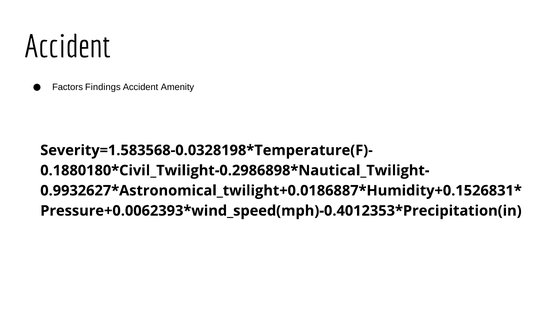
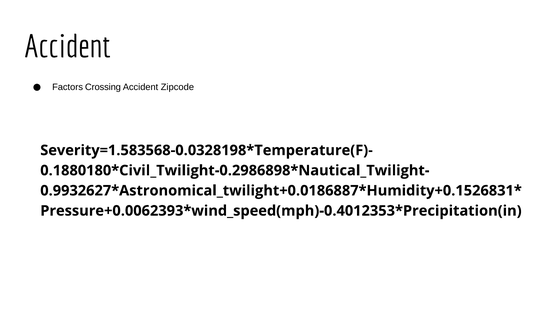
Findings: Findings -> Crossing
Amenity: Amenity -> Zipcode
